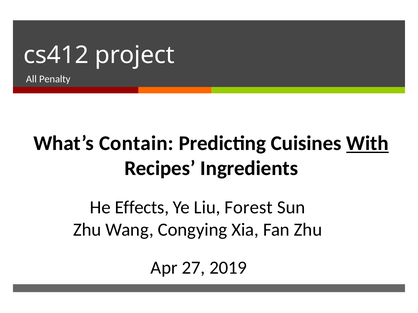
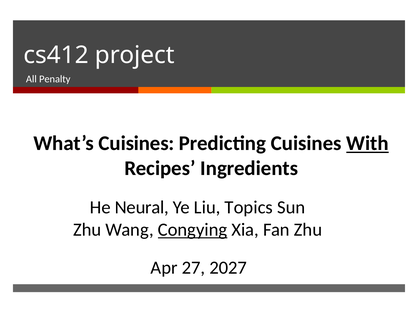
What’s Contain: Contain -> Cuisines
Effects: Effects -> Neural
Forest: Forest -> Topics
Congying underline: none -> present
2019: 2019 -> 2027
